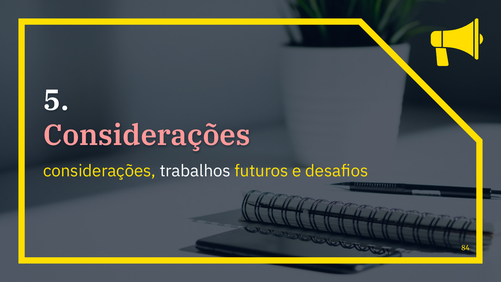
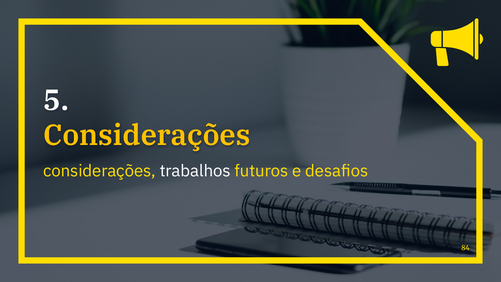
Considerações at (147, 135) colour: pink -> yellow
